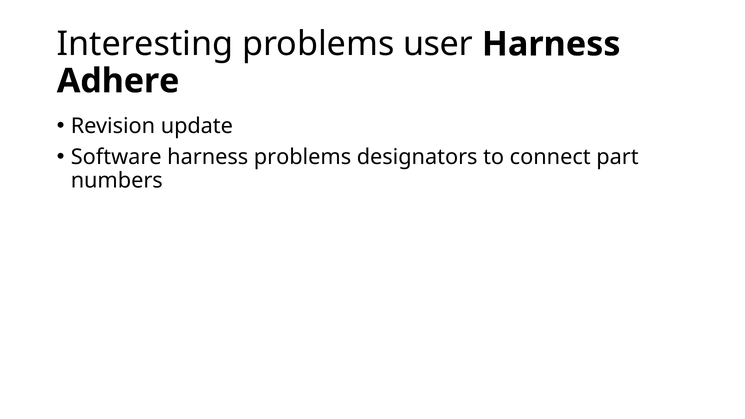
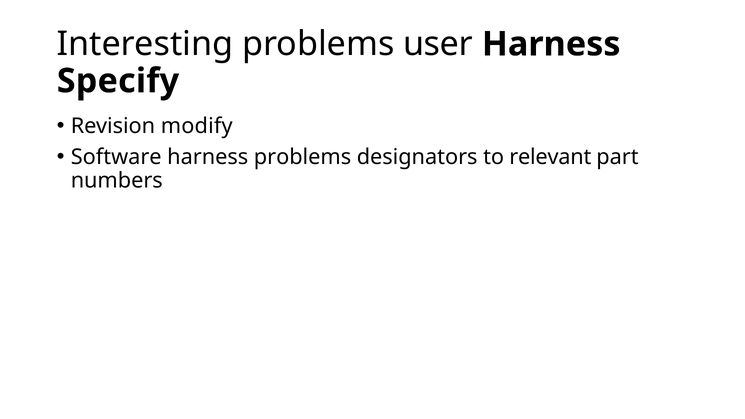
Adhere: Adhere -> Specify
update: update -> modify
connect: connect -> relevant
